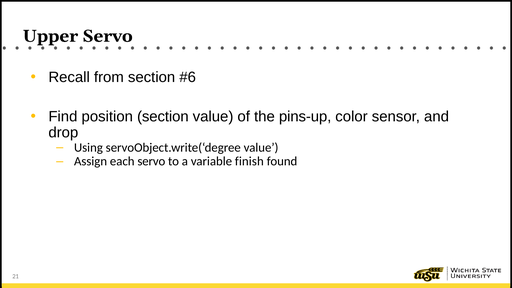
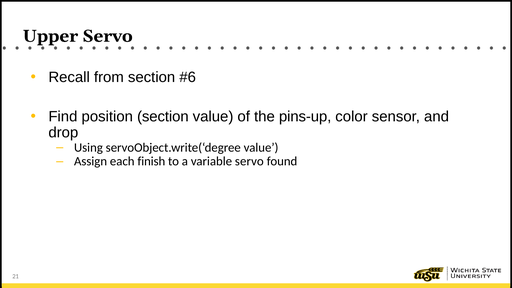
each servo: servo -> finish
variable finish: finish -> servo
